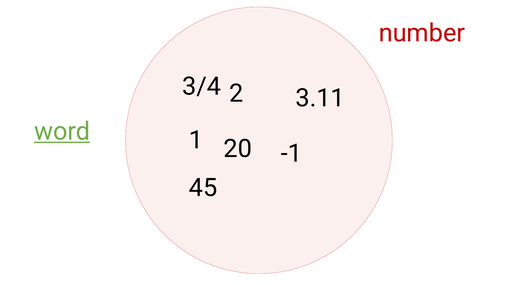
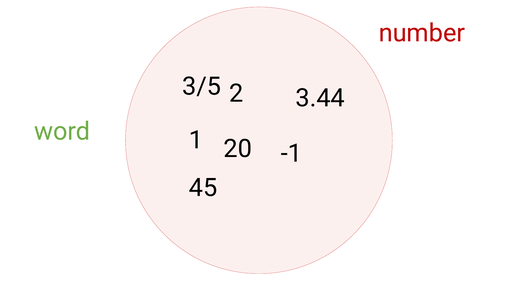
3/4: 3/4 -> 3/5
3.11: 3.11 -> 3.44
word underline: present -> none
